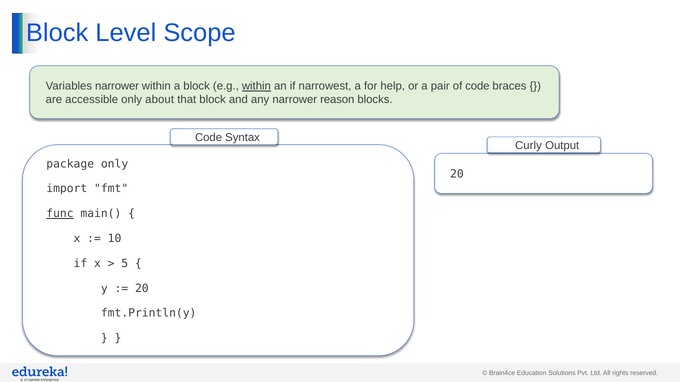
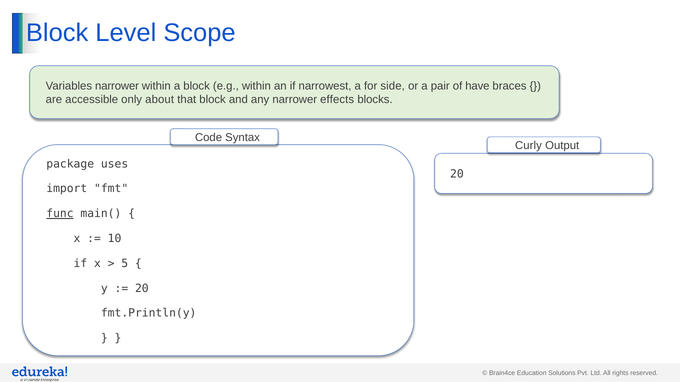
within at (256, 86) underline: present -> none
help: help -> side
of code: code -> have
reason: reason -> effects
package only: only -> uses
